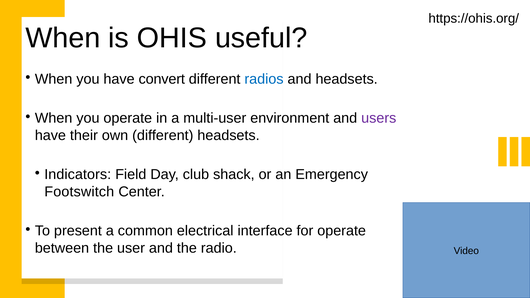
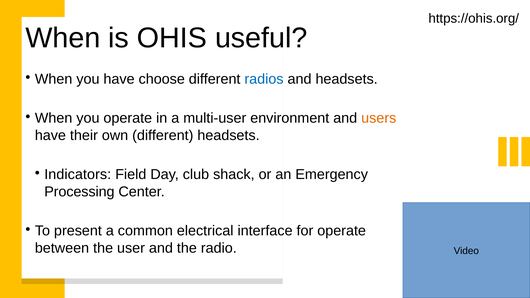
convert: convert -> choose
users colour: purple -> orange
Footswitch: Footswitch -> Processing
